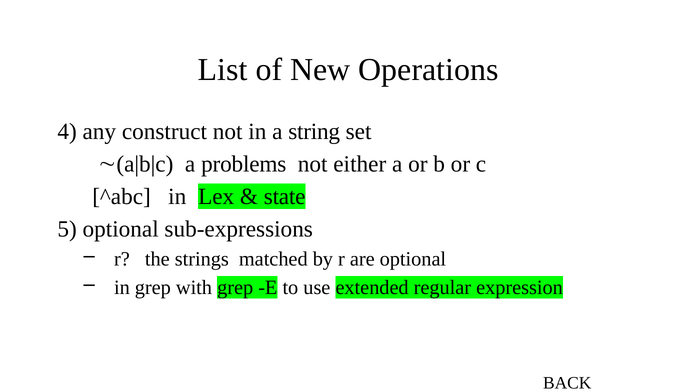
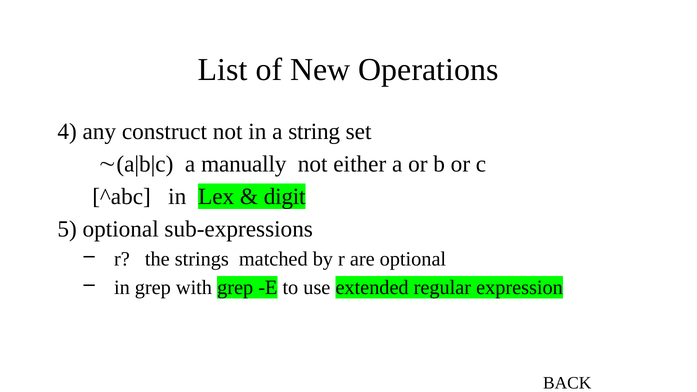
problems: problems -> manually
state: state -> digit
